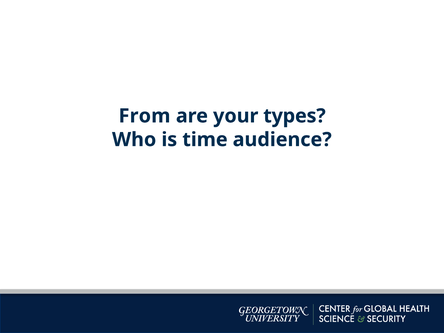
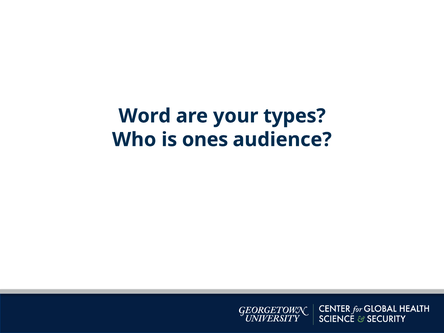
From: From -> Word
time: time -> ones
